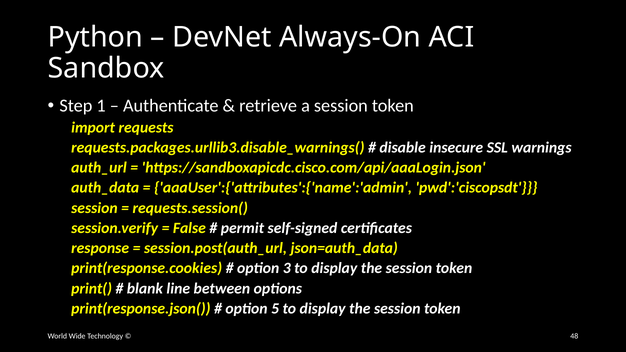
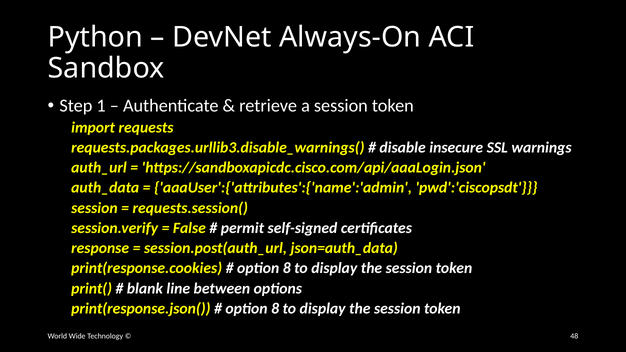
3 at (287, 268): 3 -> 8
5 at (275, 309): 5 -> 8
